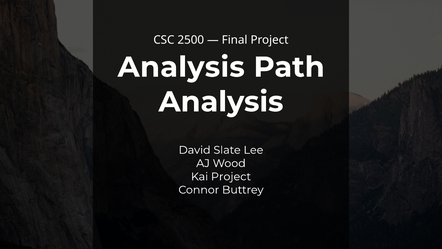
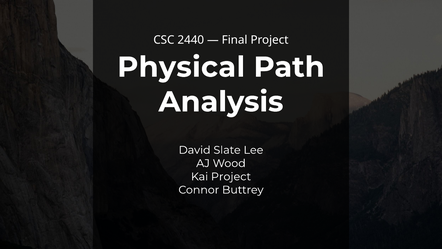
2500: 2500 -> 2440
Analysis at (181, 67): Analysis -> Physical
